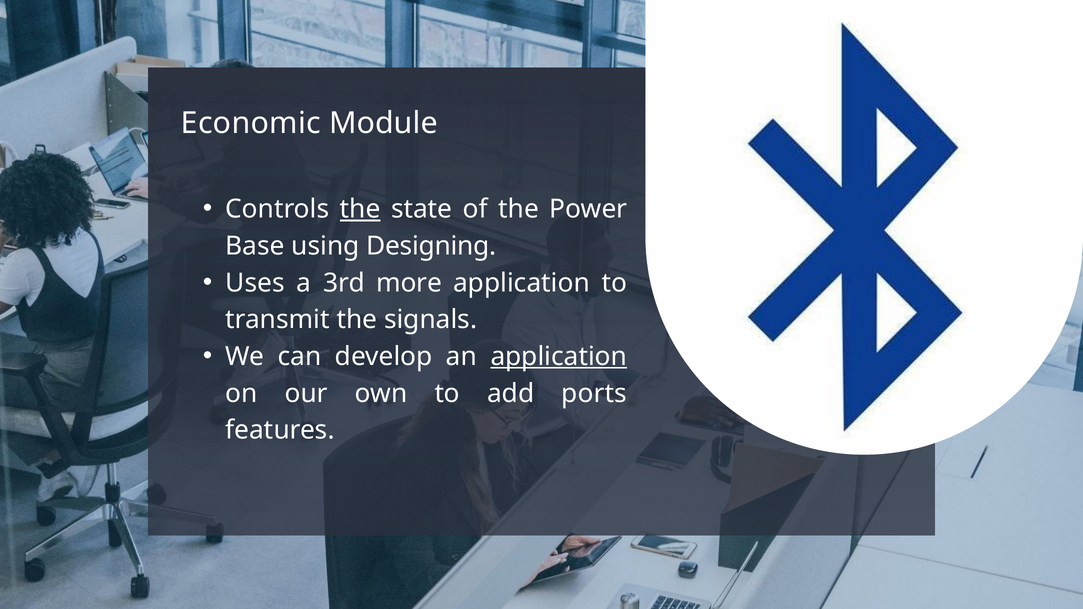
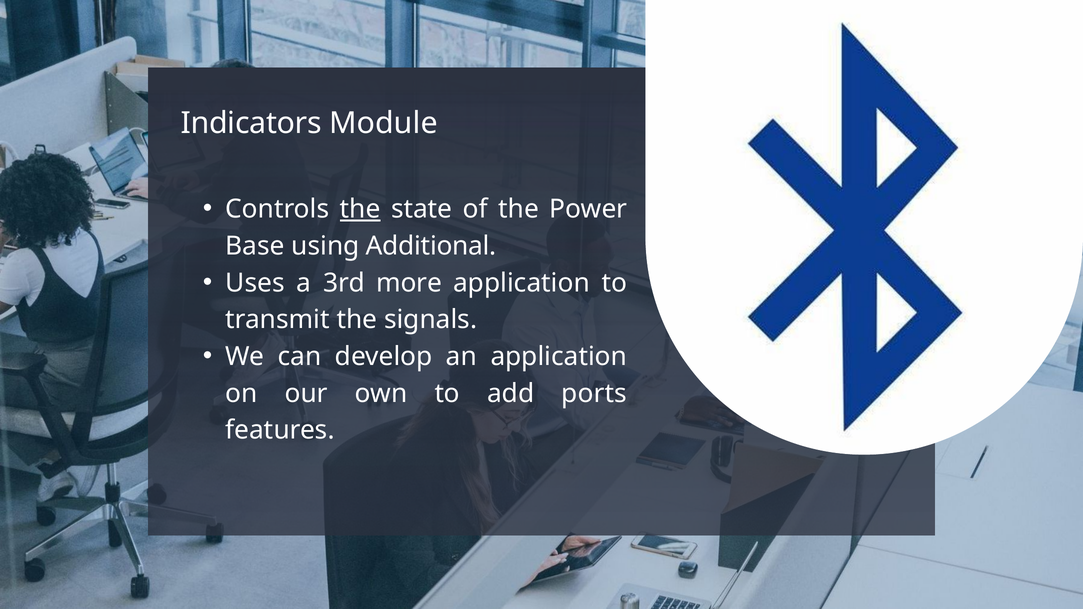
Economic: Economic -> Indicators
Designing: Designing -> Additional
application at (559, 357) underline: present -> none
